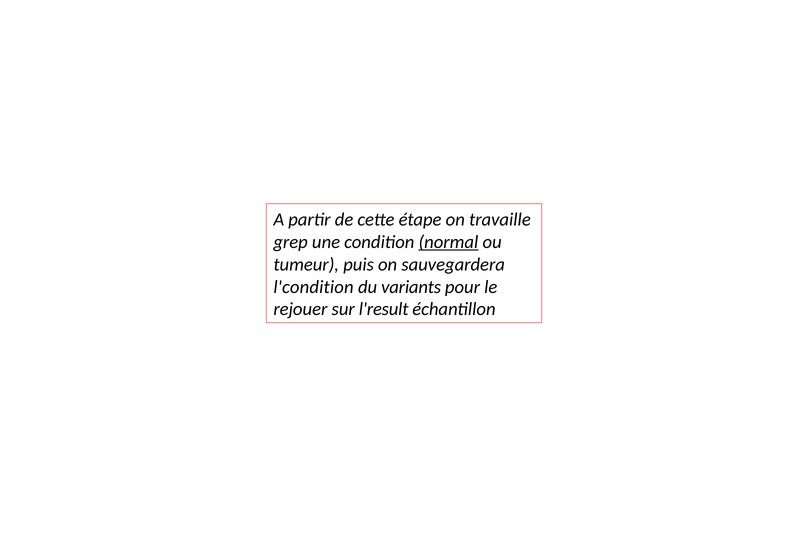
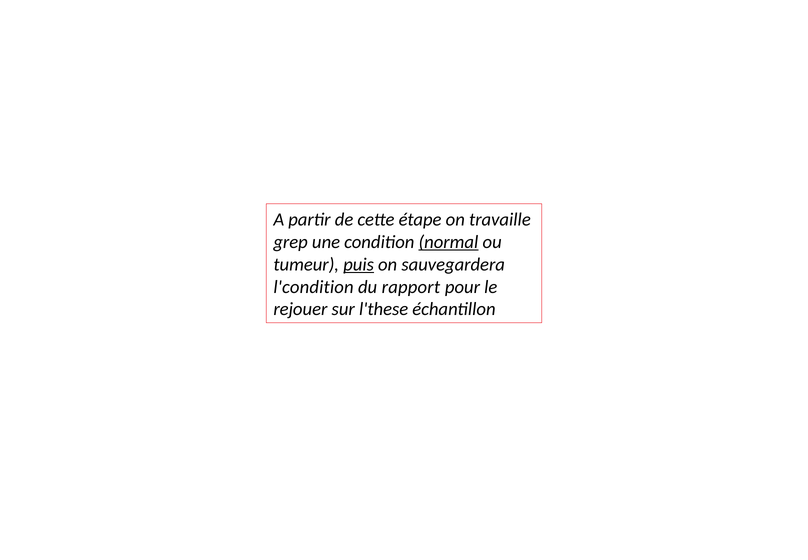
puis underline: none -> present
variants: variants -> rapport
l'result: l'result -> l'these
